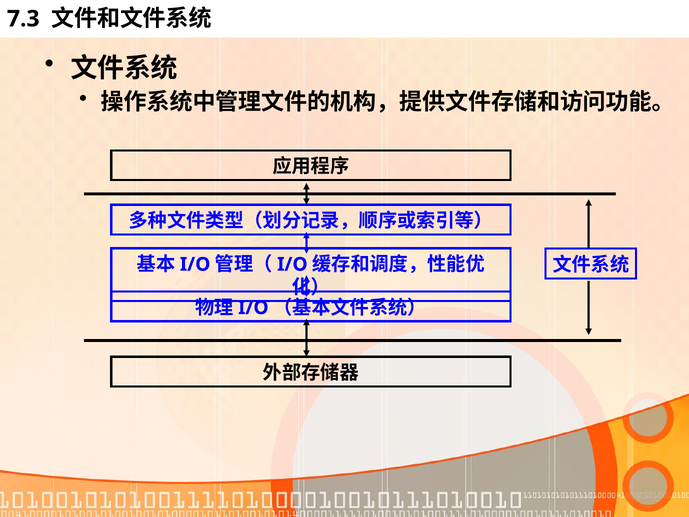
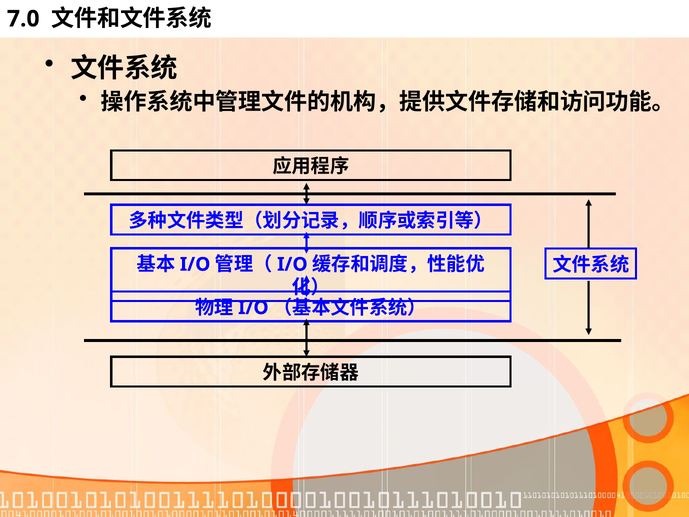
7.3: 7.3 -> 7.0
